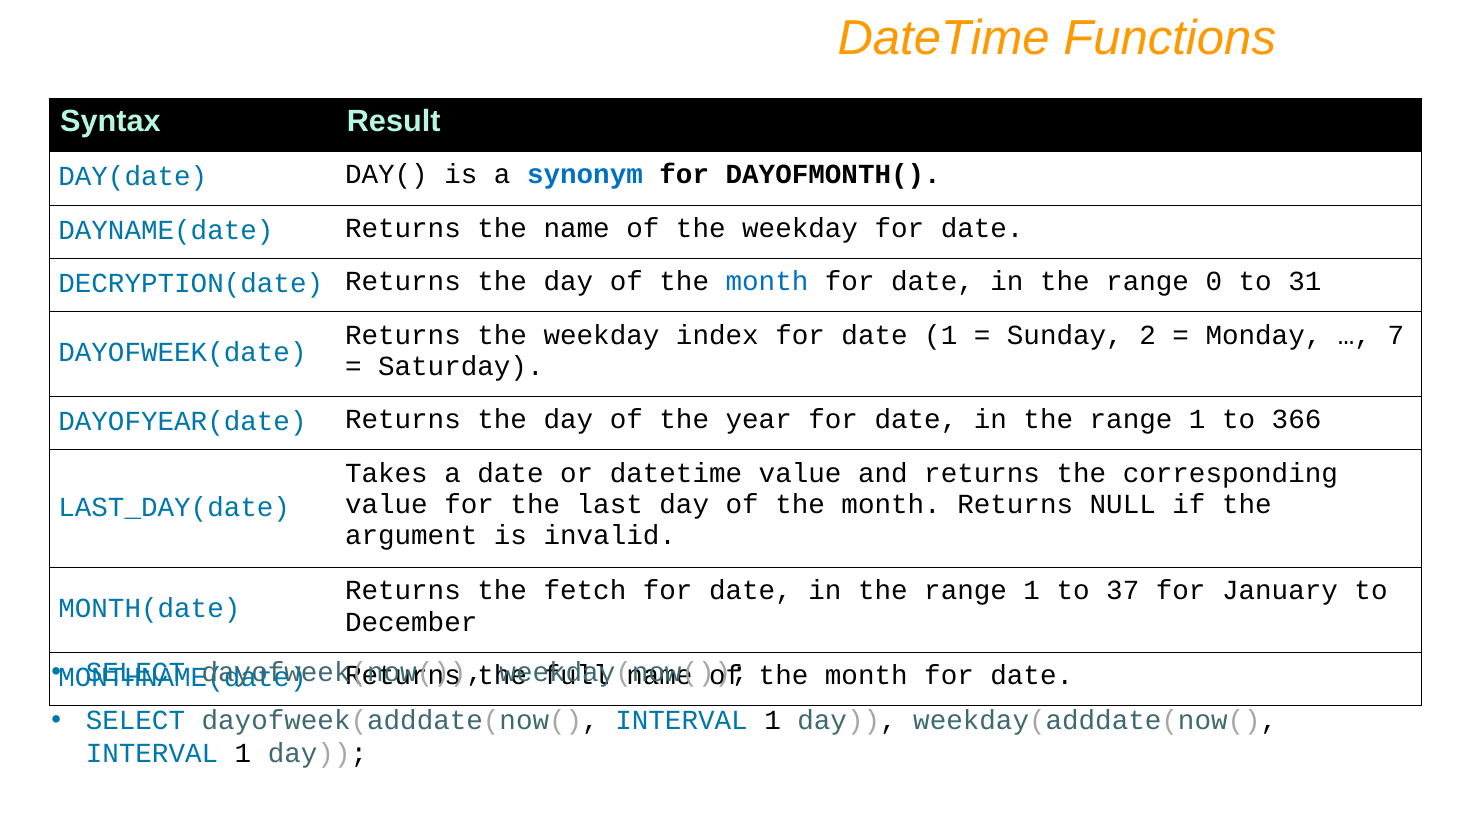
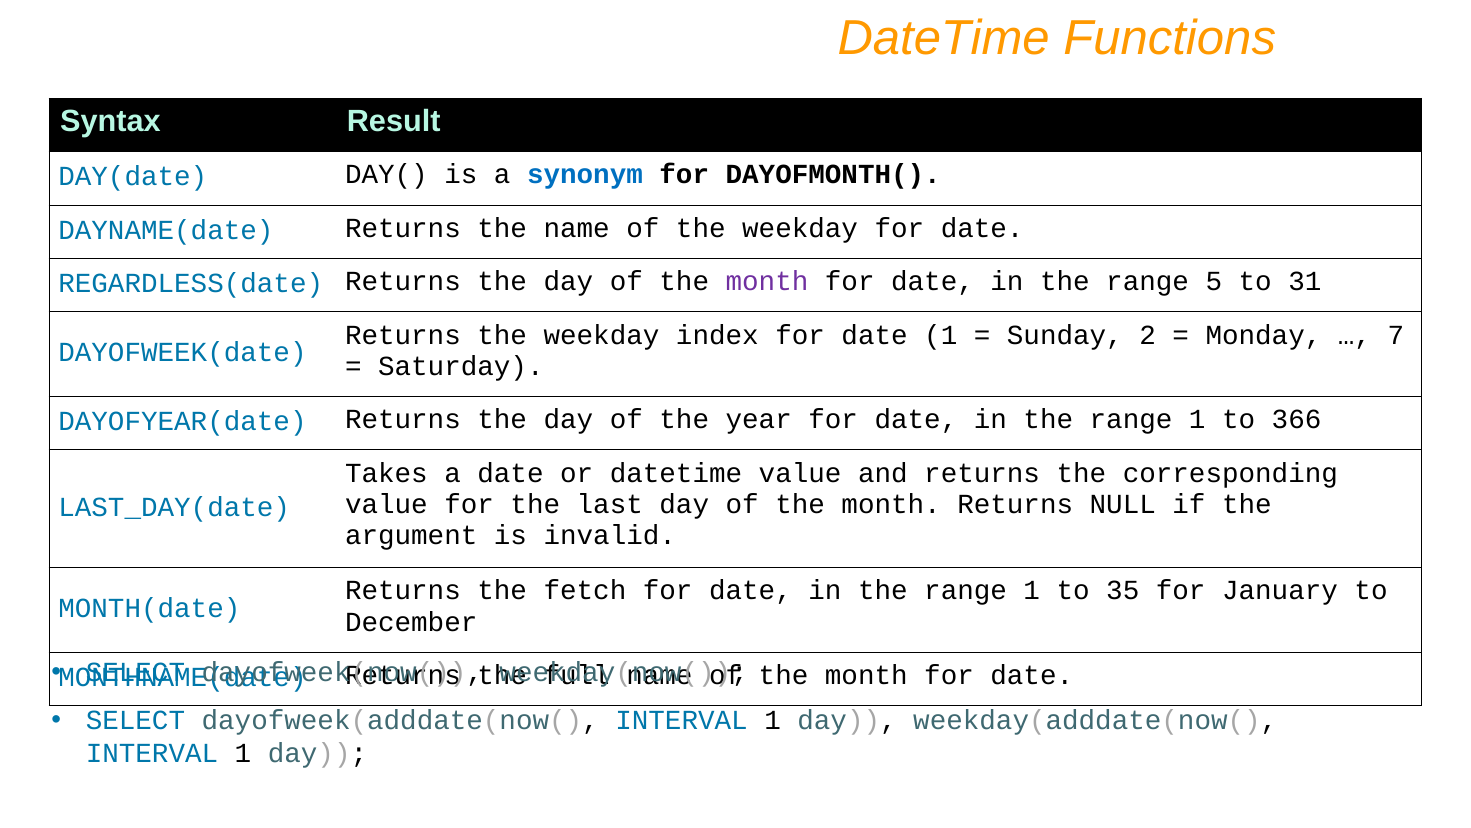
DECRYPTION(date: DECRYPTION(date -> REGARDLESS(date
month at (767, 281) colour: blue -> purple
0: 0 -> 5
37: 37 -> 35
